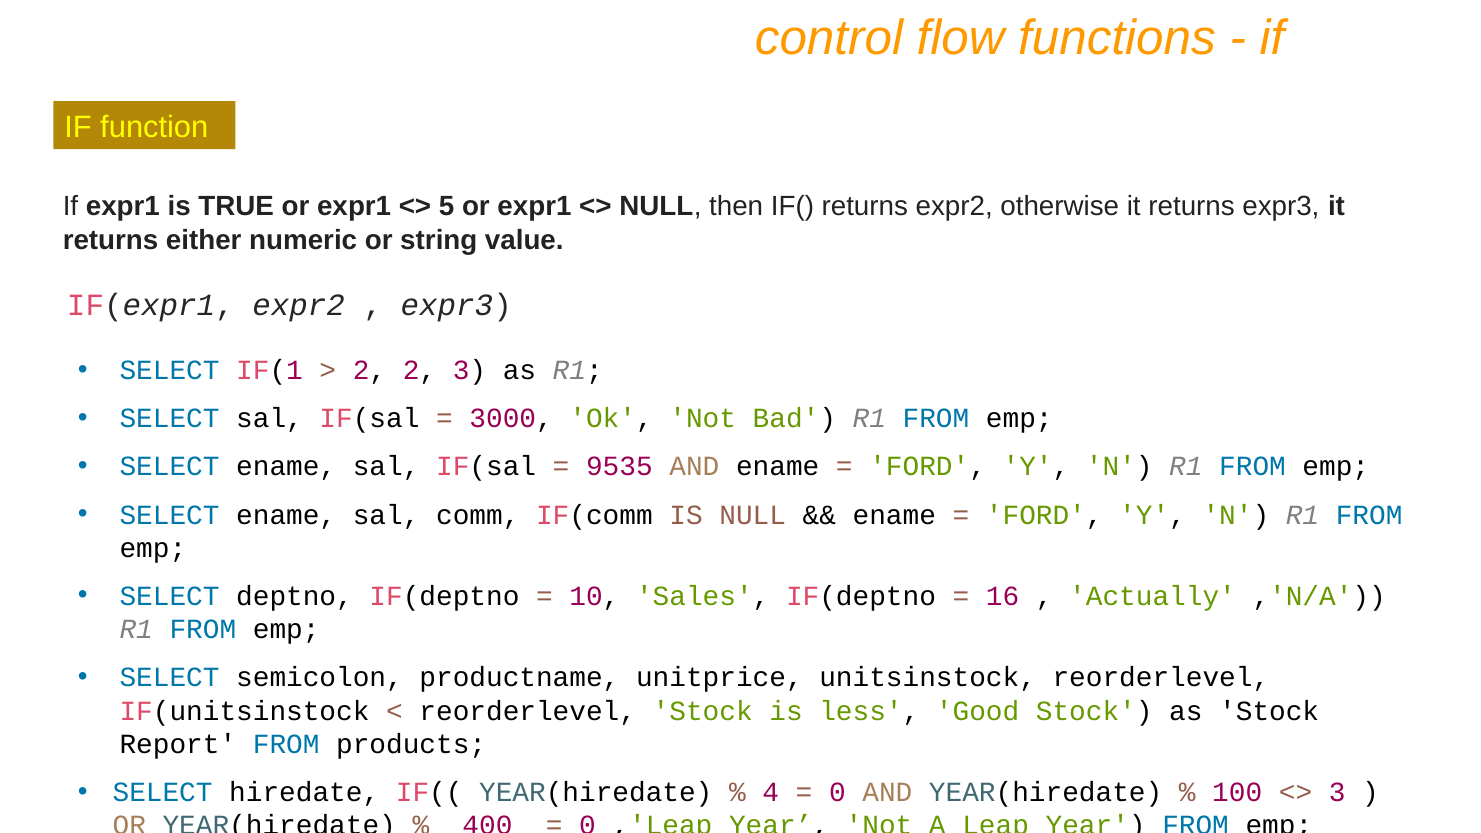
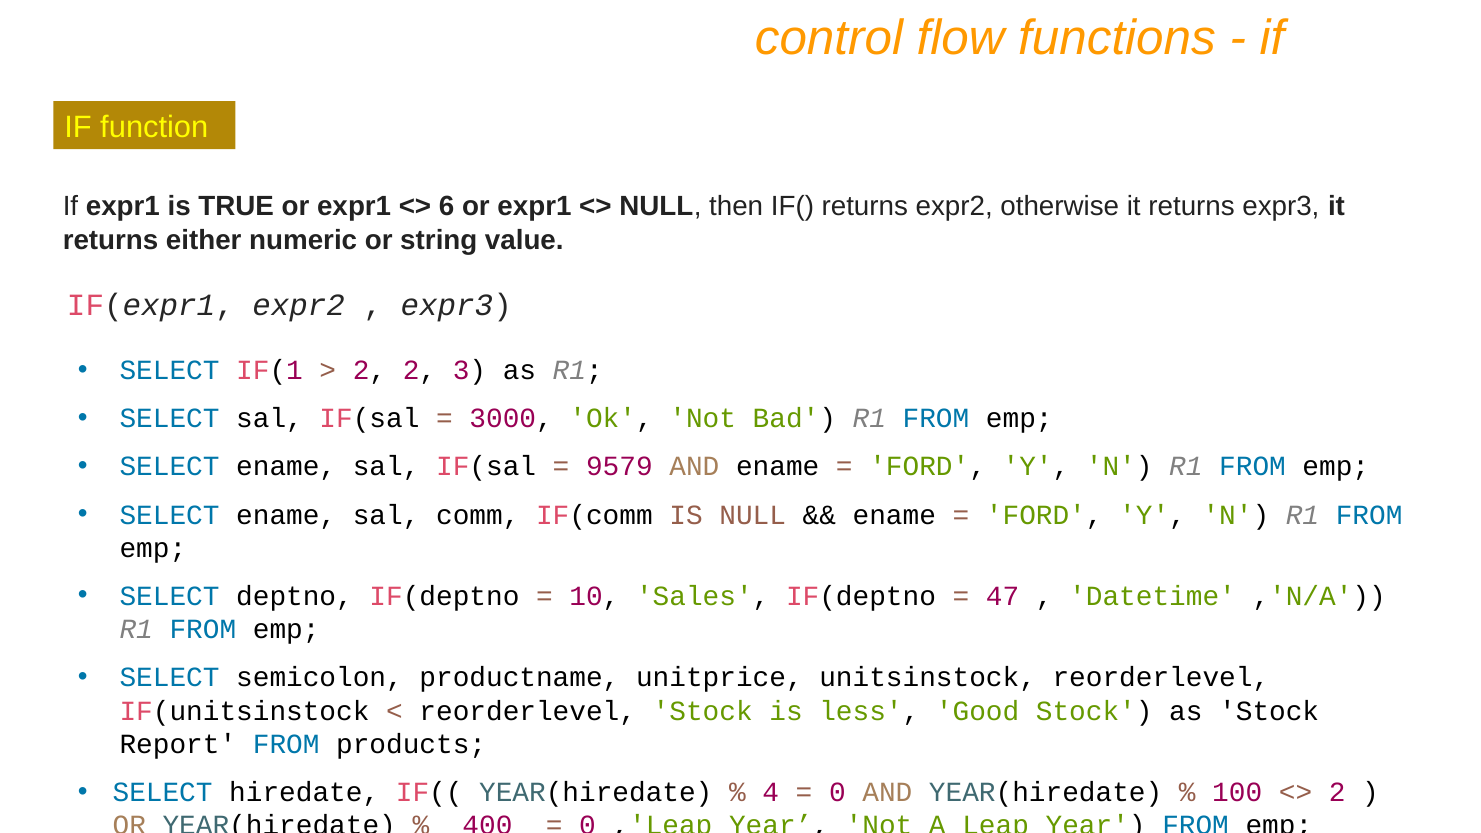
5: 5 -> 6
9535: 9535 -> 9579
16: 16 -> 47
Actually: Actually -> Datetime
3 at (1337, 792): 3 -> 2
